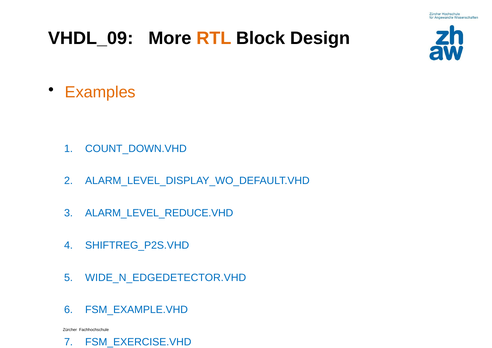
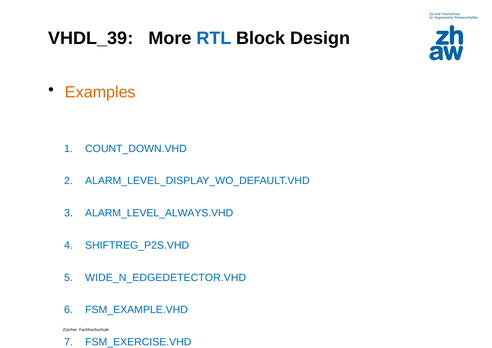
VHDL_09: VHDL_09 -> VHDL_39
RTL colour: orange -> blue
ALARM_LEVEL_REDUCE.VHD: ALARM_LEVEL_REDUCE.VHD -> ALARM_LEVEL_ALWAYS.VHD
